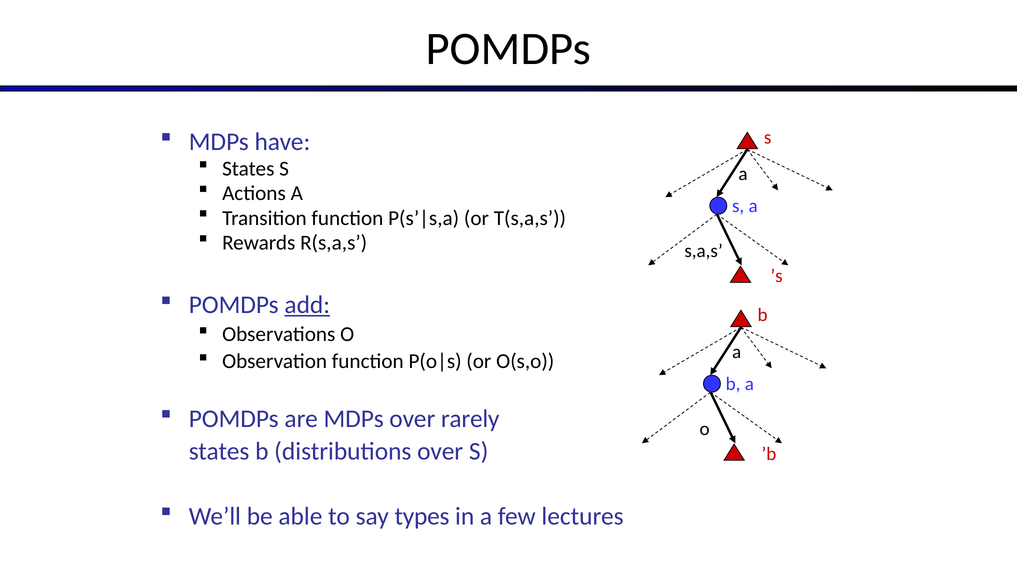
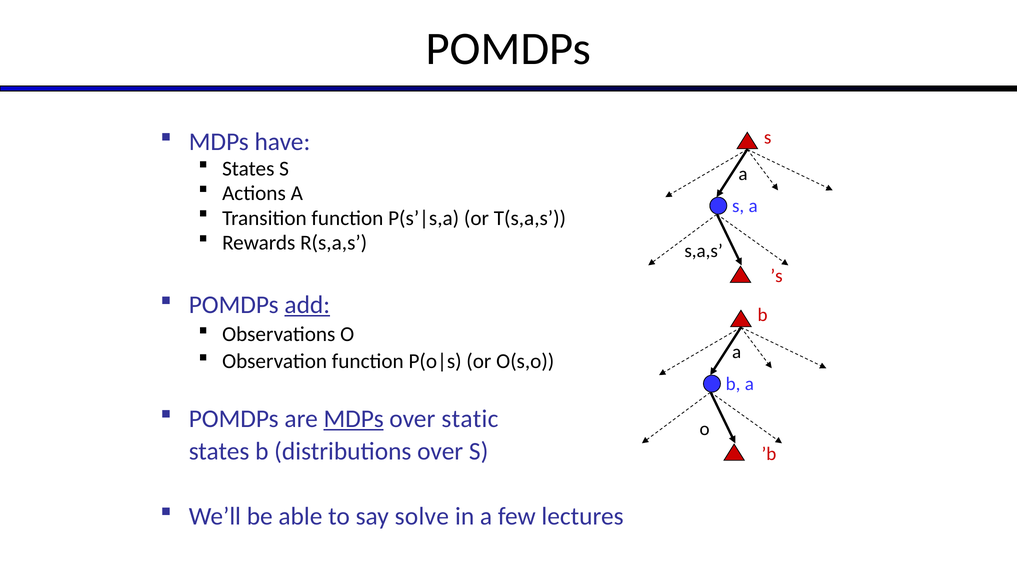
MDPs at (354, 419) underline: none -> present
rarely: rarely -> static
types: types -> solve
